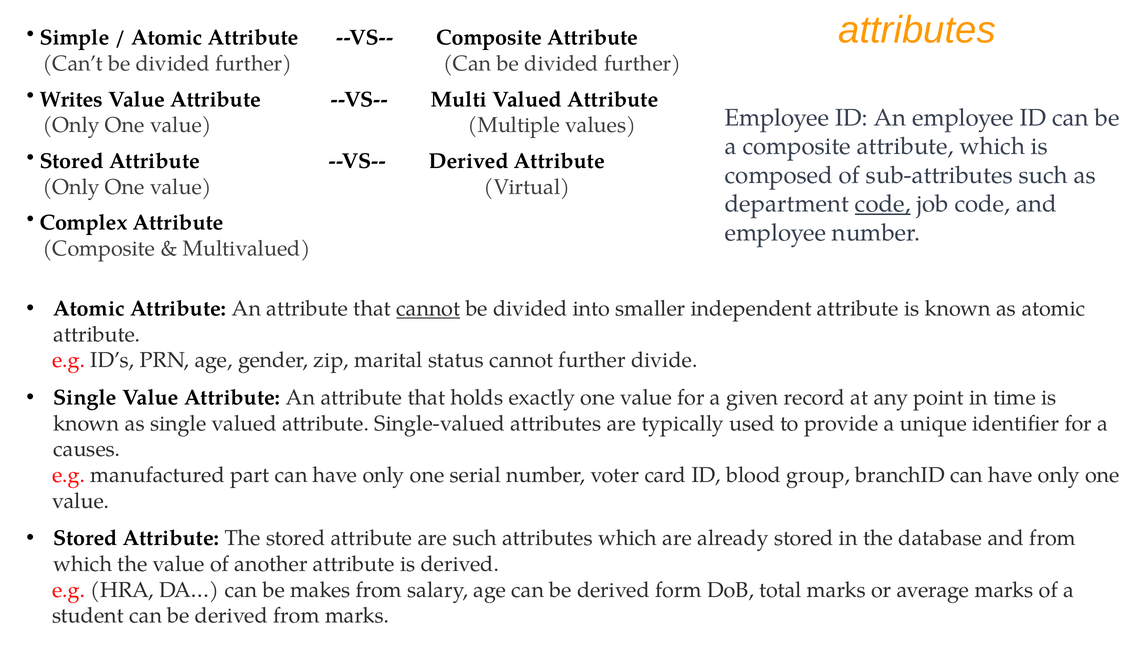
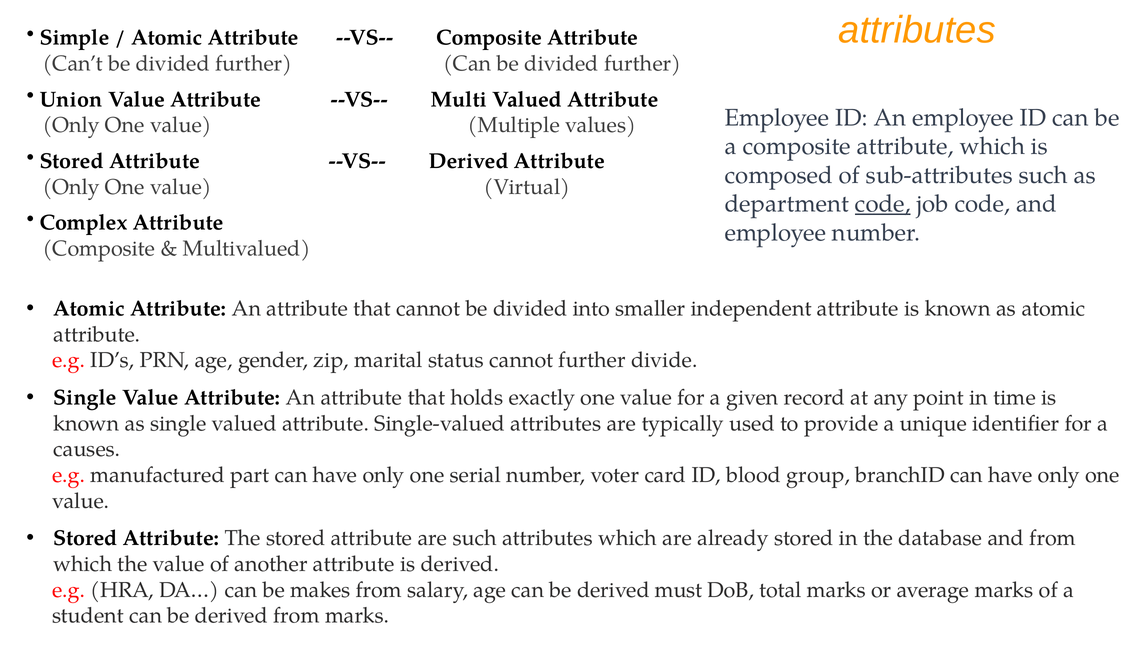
Writes: Writes -> Union
cannot at (428, 309) underline: present -> none
form: form -> must
